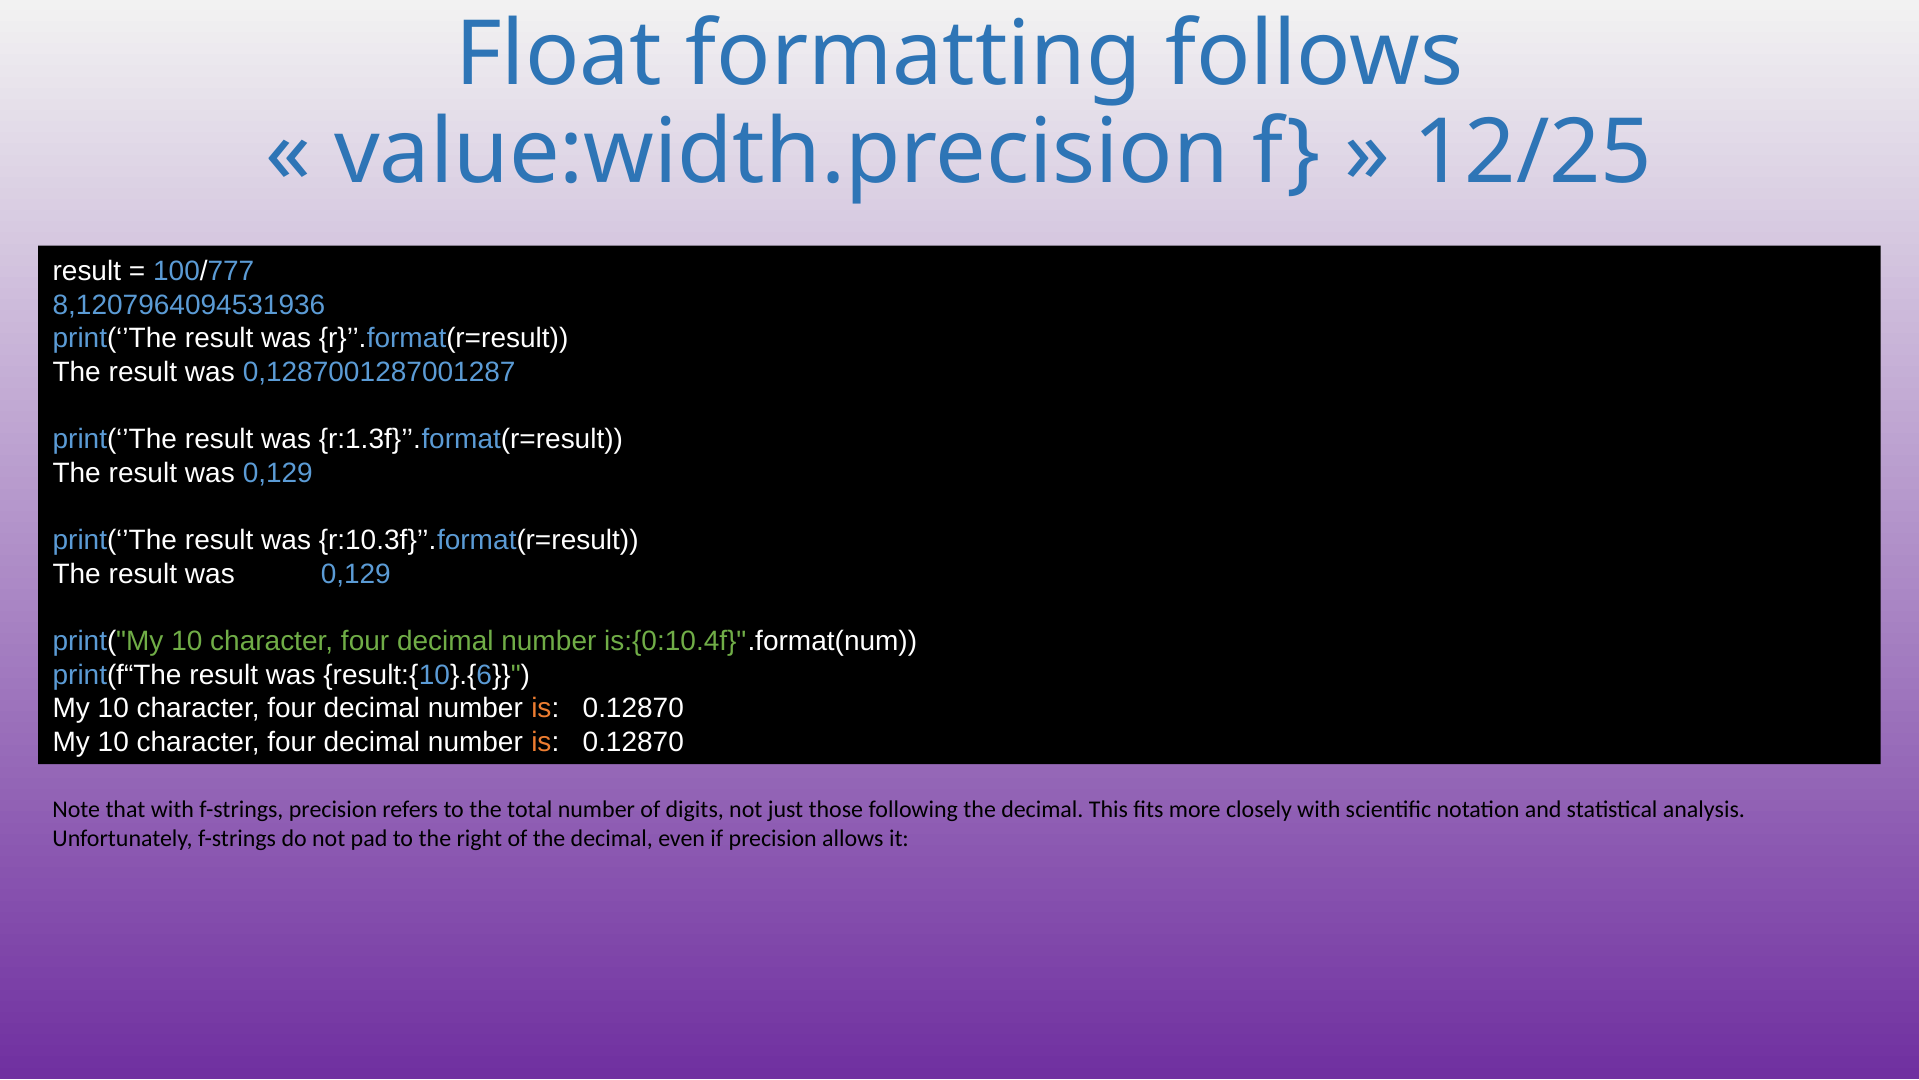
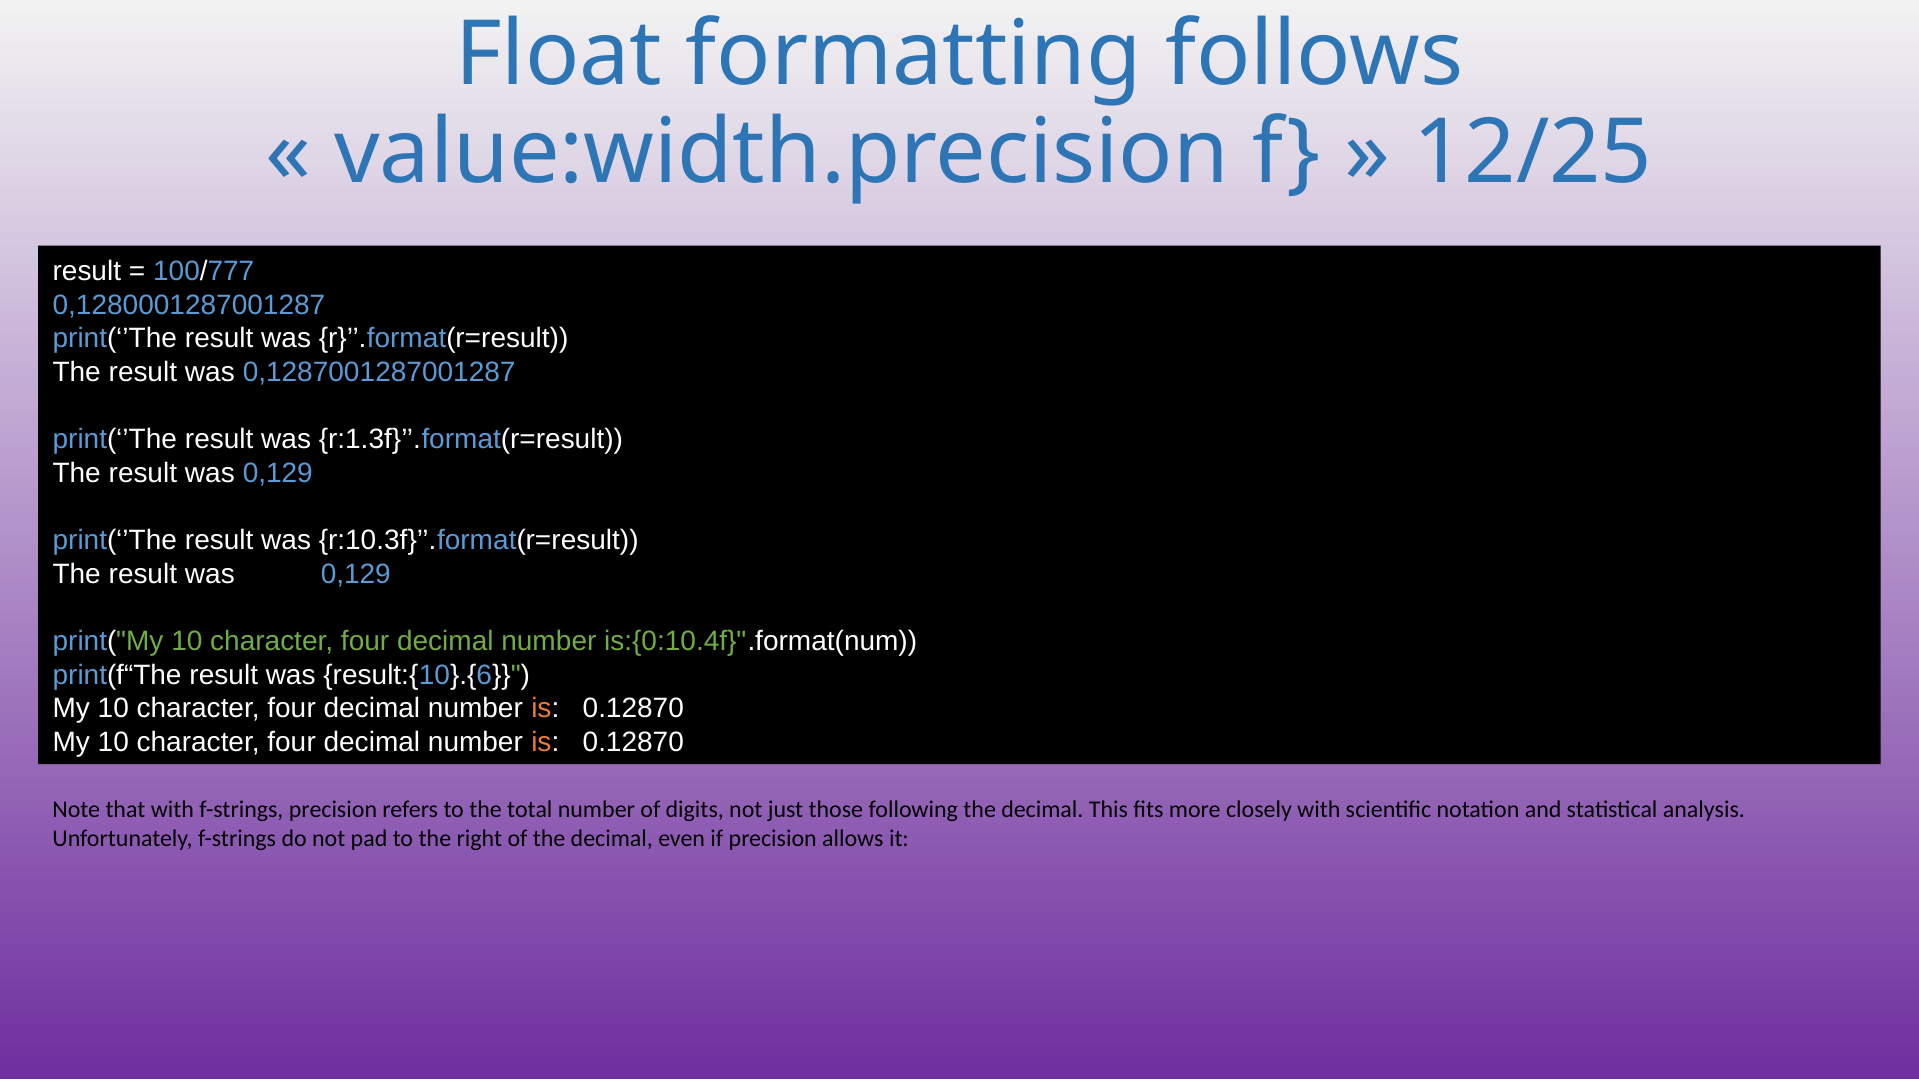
8,1207964094531936: 8,1207964094531936 -> 0,1280001287001287
